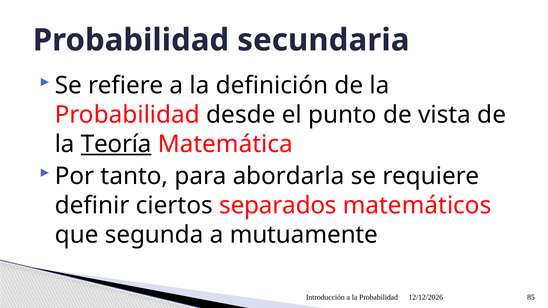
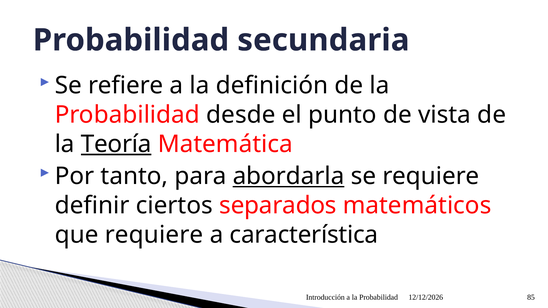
abordarla underline: none -> present
que segunda: segunda -> requiere
mutuamente: mutuamente -> característica
